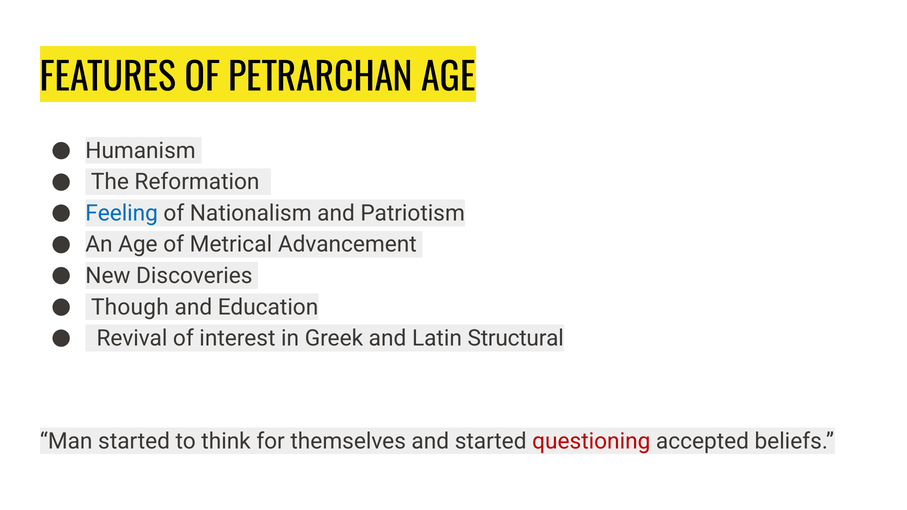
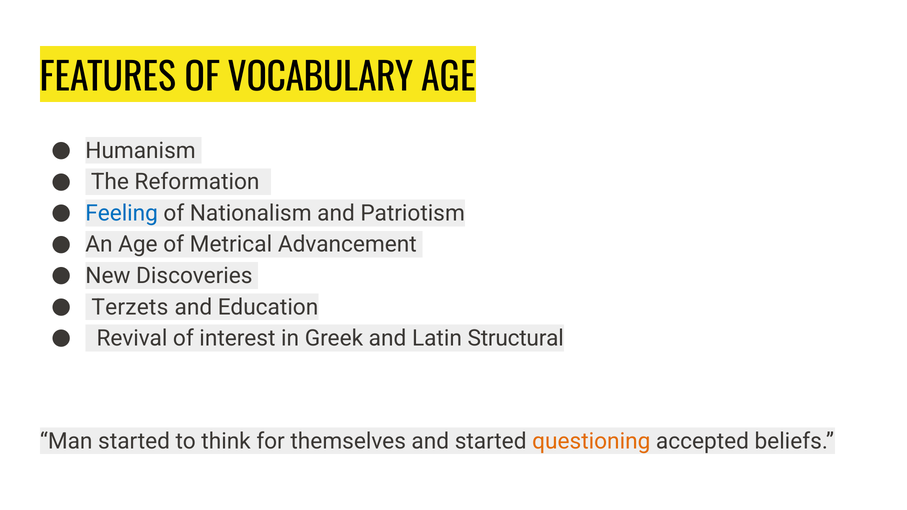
PETRARCHAN: PETRARCHAN -> VOCABULARY
Though: Though -> Terzets
questioning colour: red -> orange
